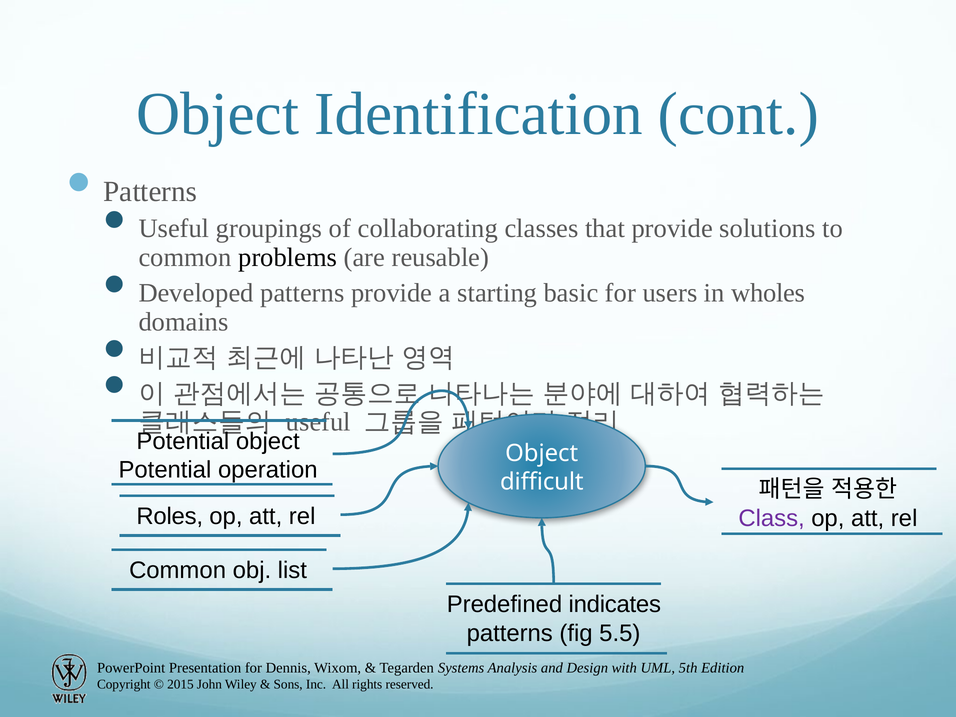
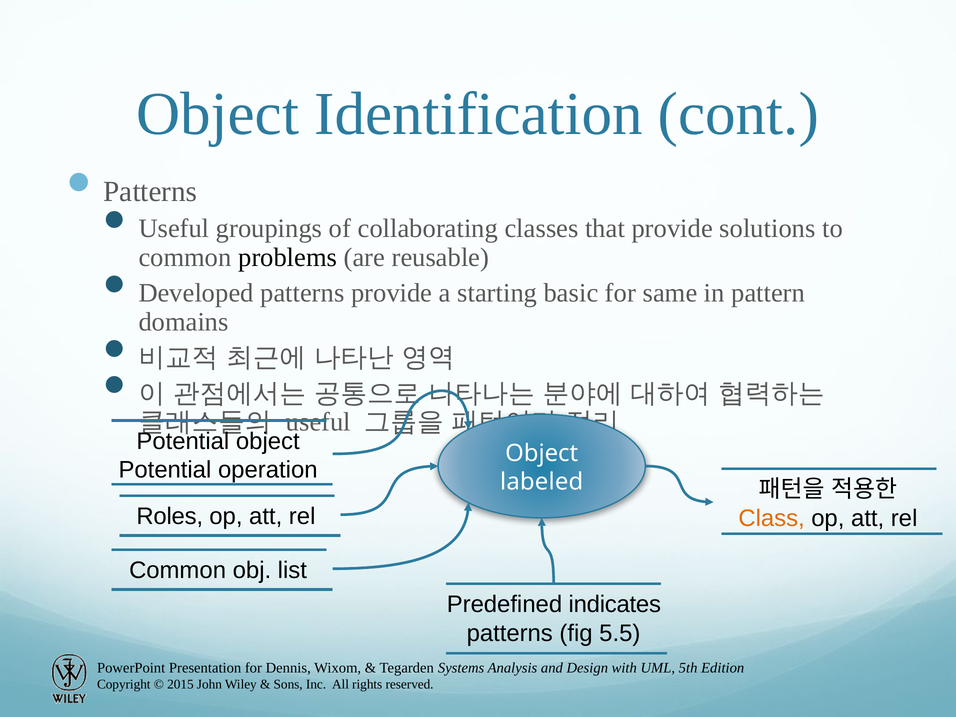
users: users -> same
wholes: wholes -> pattern
difficult: difficult -> labeled
Class colour: purple -> orange
